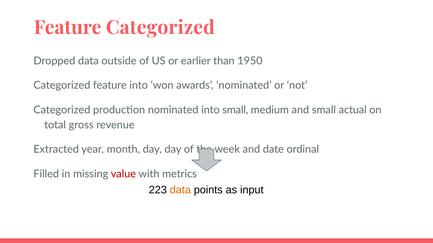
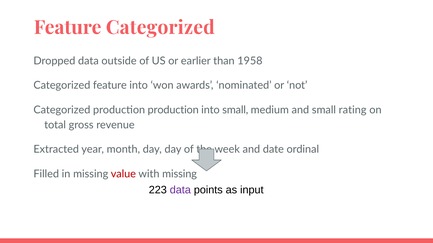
1950: 1950 -> 1958
production nominated: nominated -> production
actual: actual -> rating
with metrics: metrics -> missing
data at (180, 190) colour: orange -> purple
